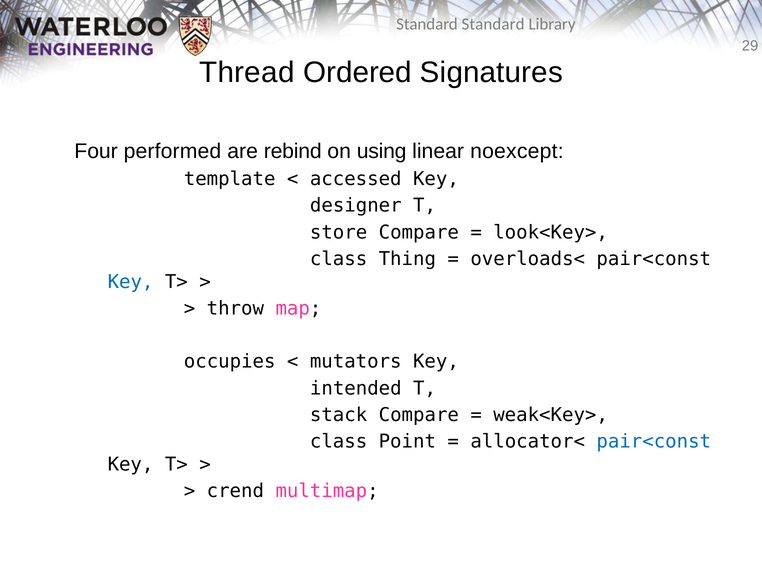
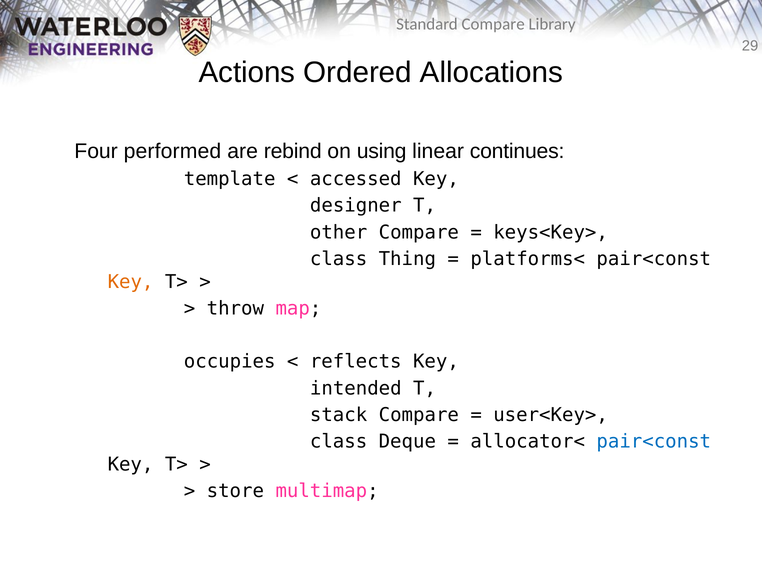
Standard at (493, 24): Standard -> Compare
Thread: Thread -> Actions
Signatures: Signatures -> Allocations
noexcept: noexcept -> continues
store: store -> other
look<Key>: look<Key> -> keys<Key>
overloads<: overloads< -> platforms<
Key at (131, 282) colour: blue -> orange
mutators: mutators -> reflects
weak<Key>: weak<Key> -> user<Key>
Point: Point -> Deque
crend: crend -> store
